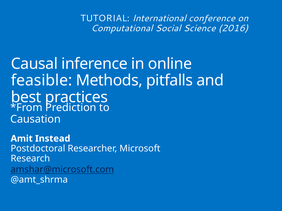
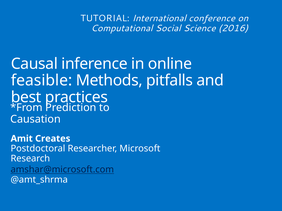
Instead: Instead -> Creates
